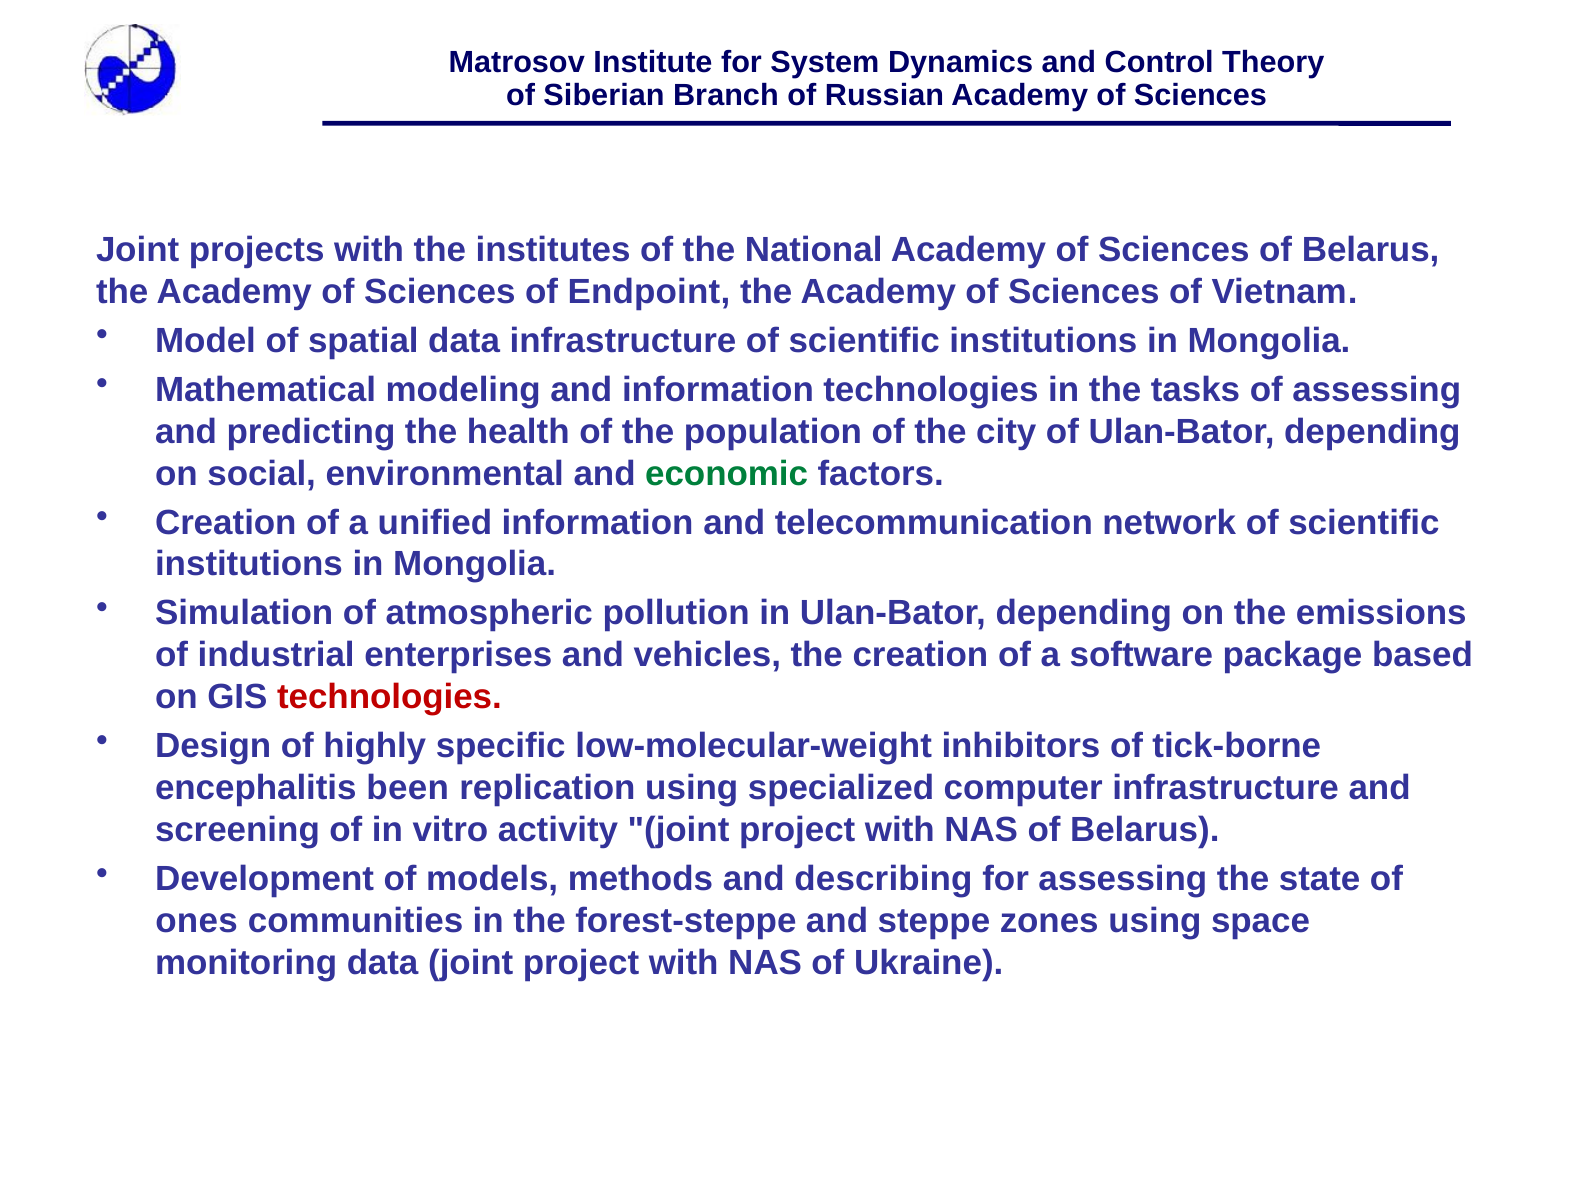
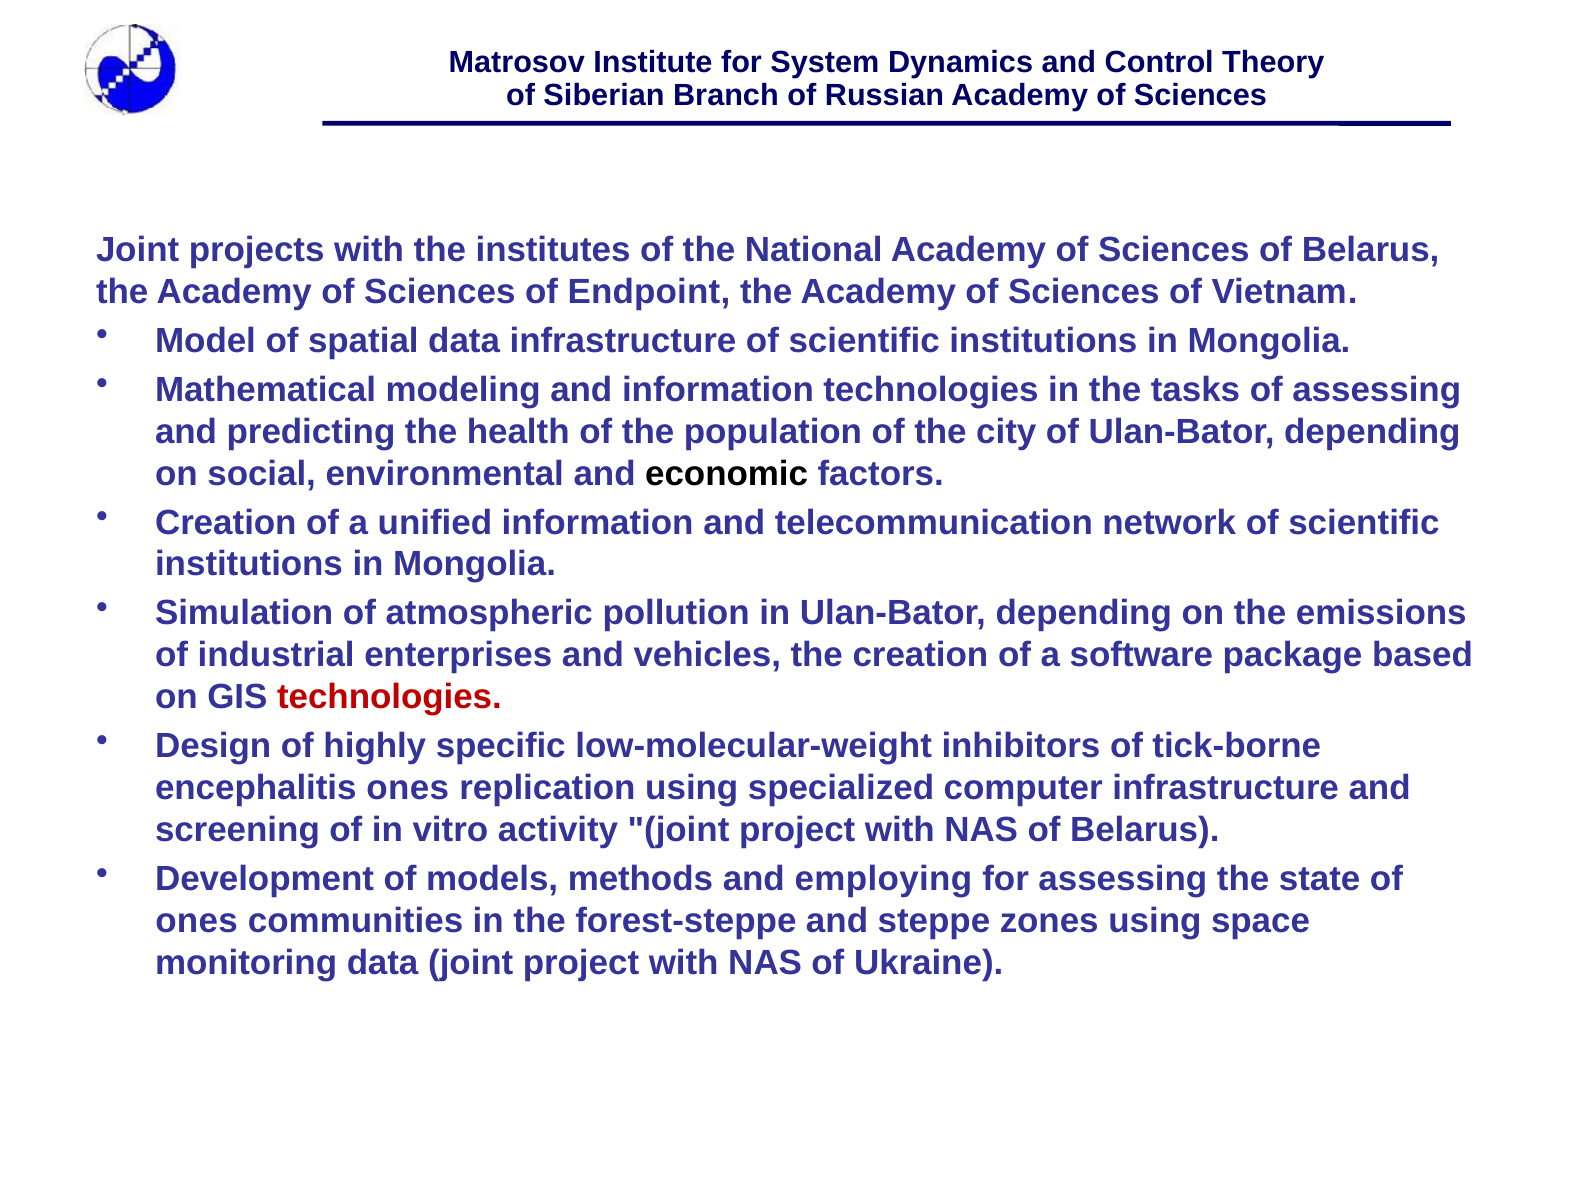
economic colour: green -> black
encephalitis been: been -> ones
describing: describing -> employing
